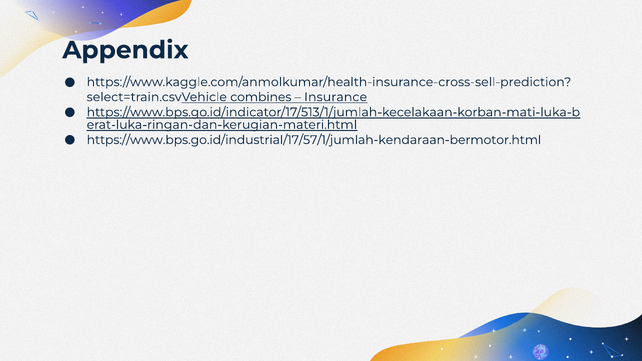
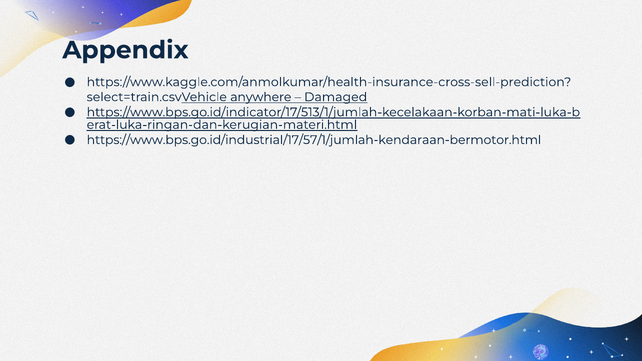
combines: combines -> anywhere
Insurance: Insurance -> Damaged
